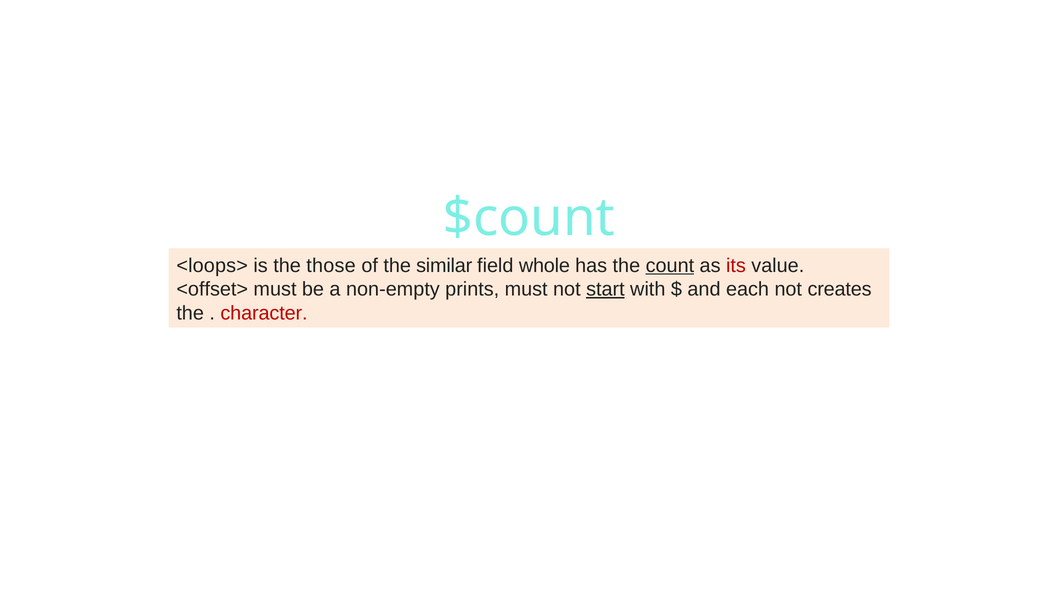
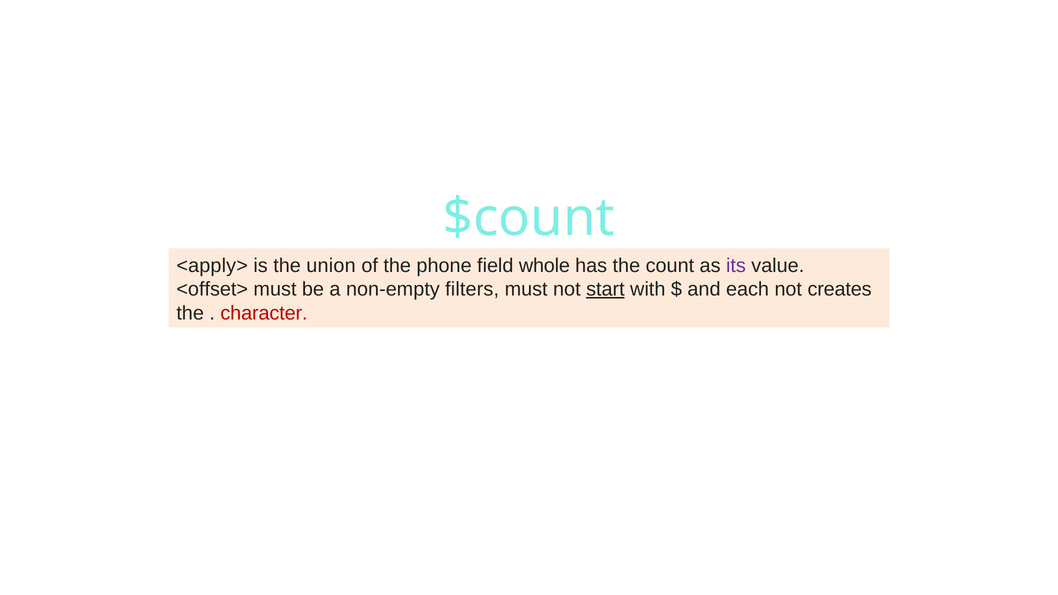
<loops>: <loops> -> <apply>
those: those -> union
similar: similar -> phone
count underline: present -> none
its colour: red -> purple
prints: prints -> filters
